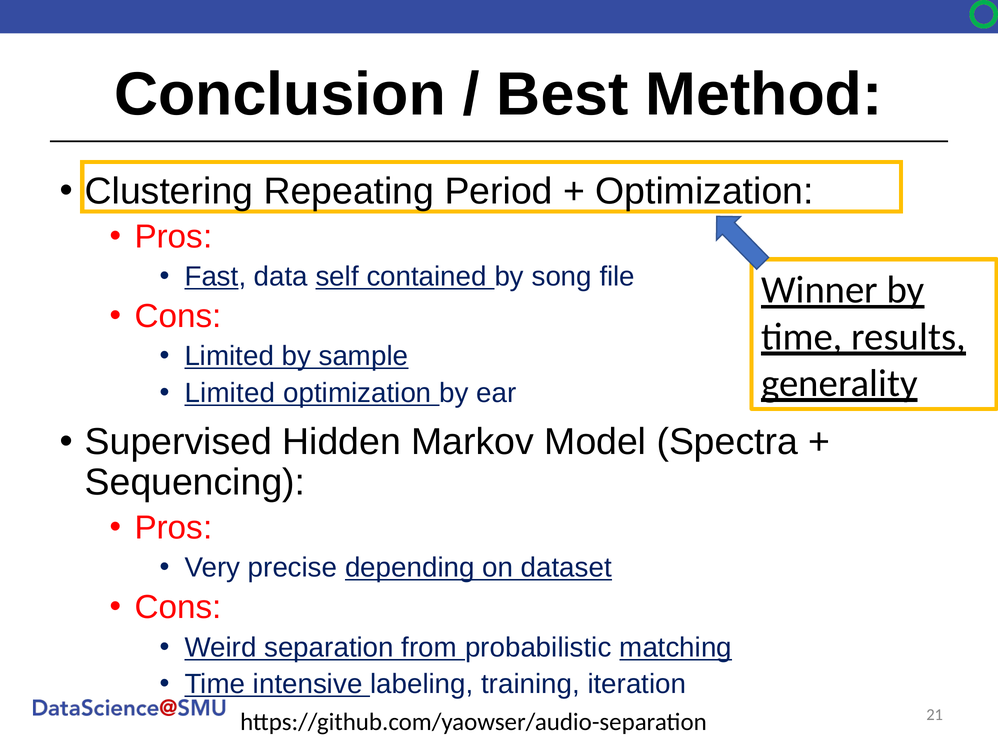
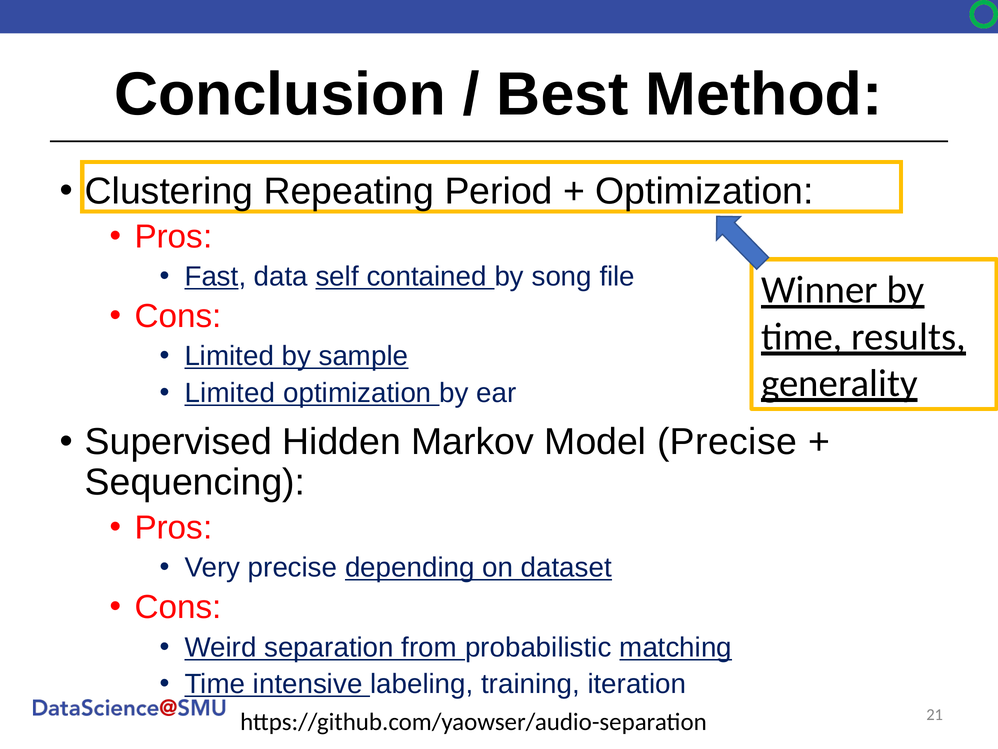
Model Spectra: Spectra -> Precise
